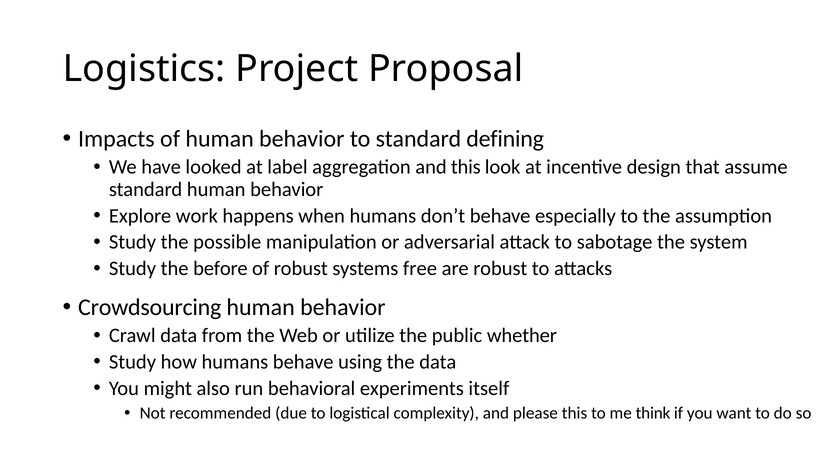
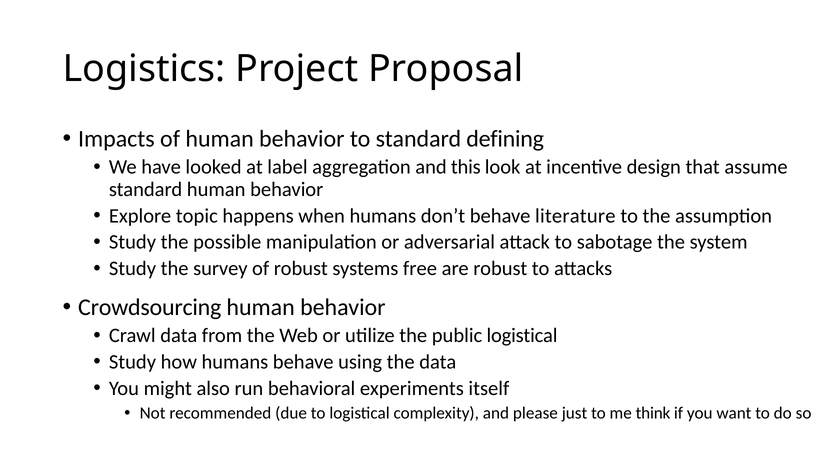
work: work -> topic
especially: especially -> literature
before: before -> survey
public whether: whether -> logistical
please this: this -> just
